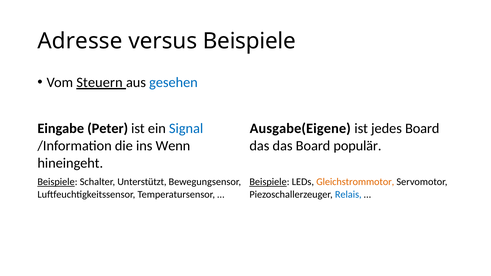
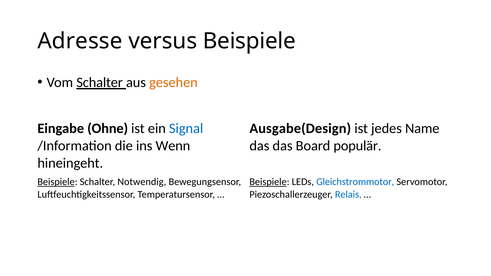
Vom Steuern: Steuern -> Schalter
gesehen colour: blue -> orange
Peter: Peter -> Ohne
Ausgabe(Eigene: Ausgabe(Eigene -> Ausgabe(Design
jedes Board: Board -> Name
Unterstützt: Unterstützt -> Notwendig
Gleichstrommotor colour: orange -> blue
